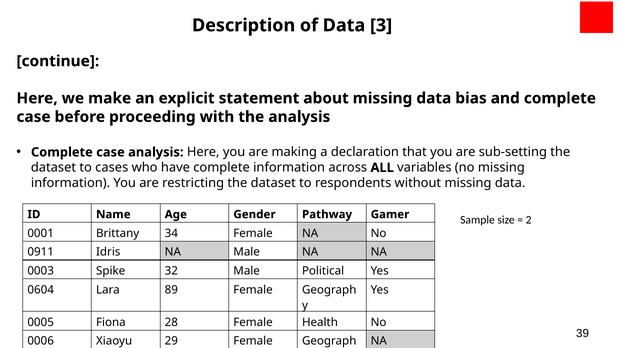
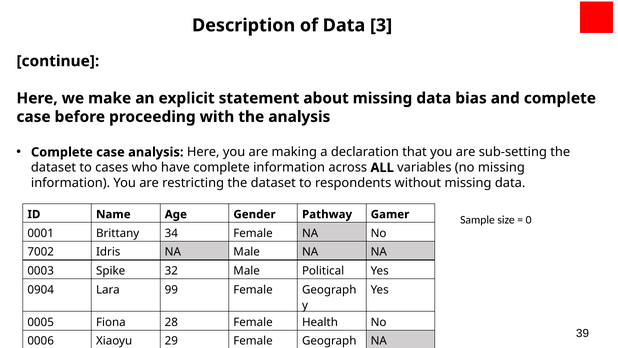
2: 2 -> 0
0911: 0911 -> 7002
0604: 0604 -> 0904
89: 89 -> 99
